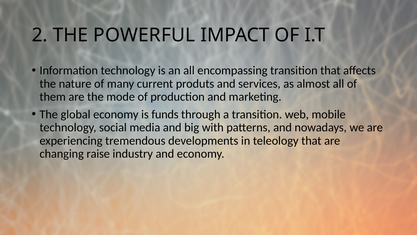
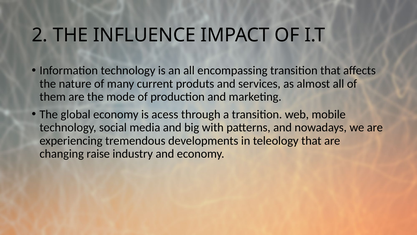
POWERFUL: POWERFUL -> INFLUENCE
funds: funds -> acess
